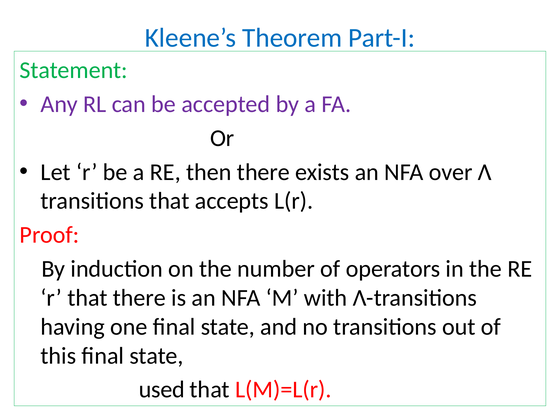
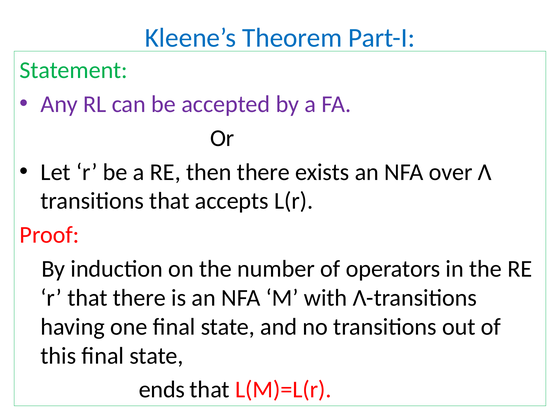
used: used -> ends
